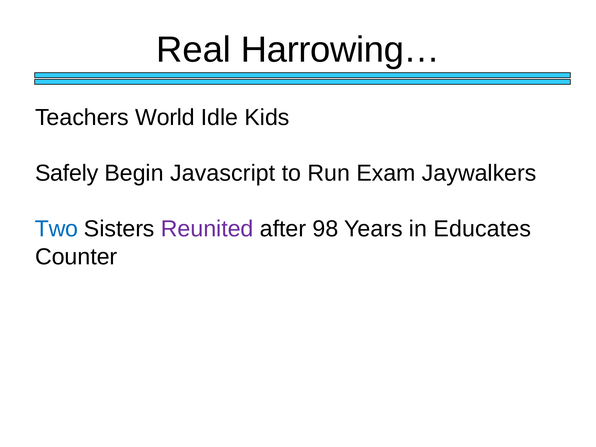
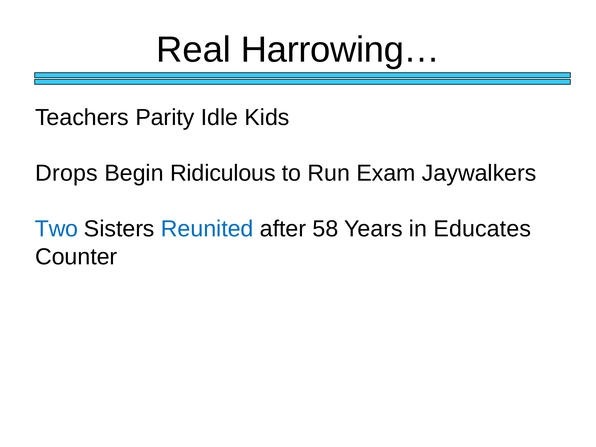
World: World -> Parity
Safely: Safely -> Drops
Javascript: Javascript -> Ridiculous
Reunited colour: purple -> blue
98: 98 -> 58
